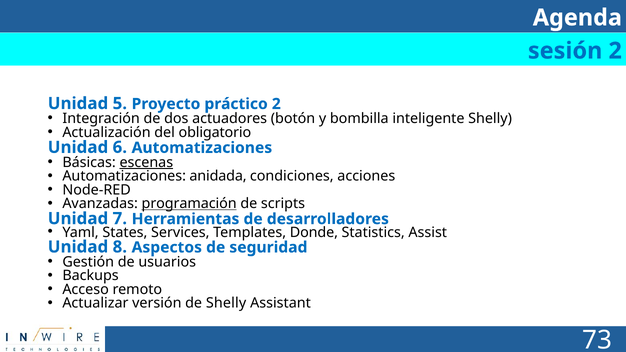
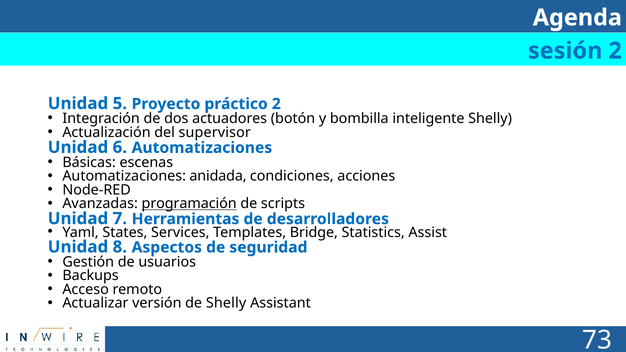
obligatorio: obligatorio -> supervisor
escenas underline: present -> none
Donde: Donde -> Bridge
